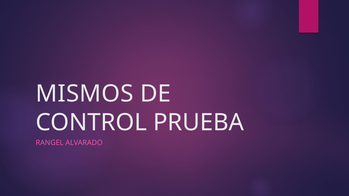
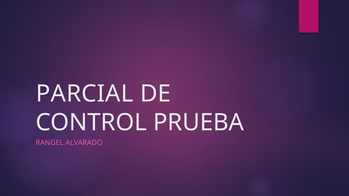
MISMOS: MISMOS -> PARCIAL
